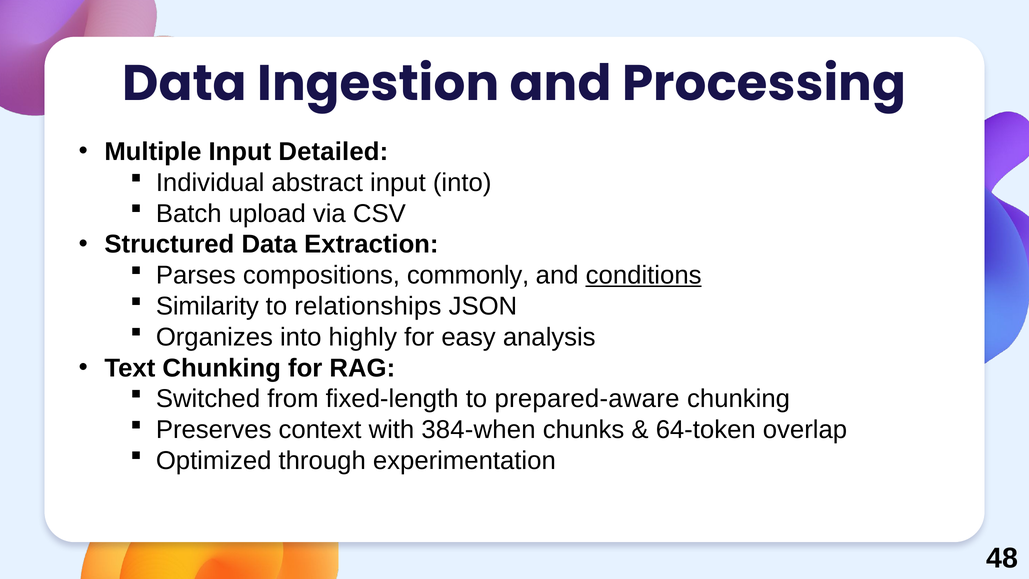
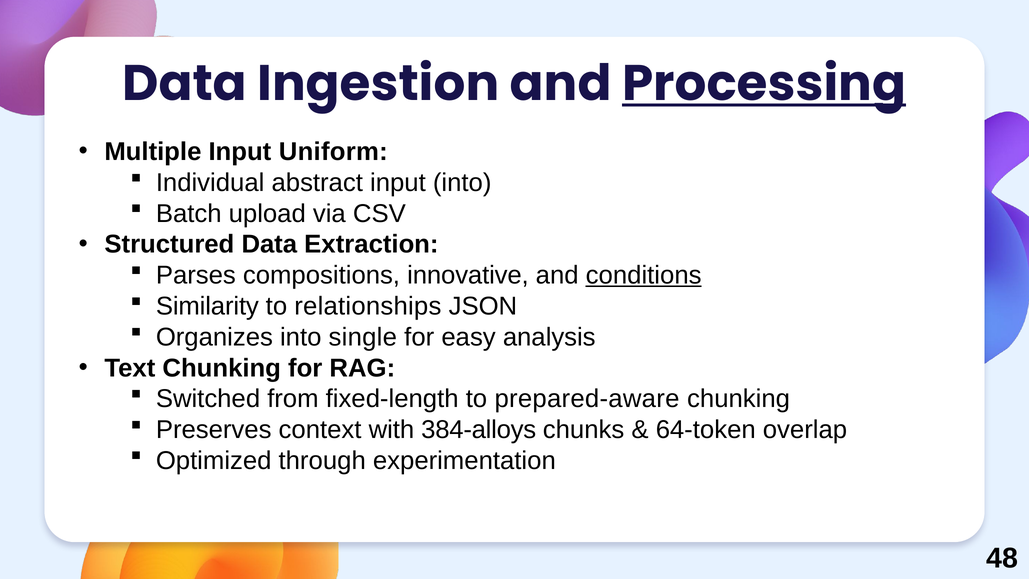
Processing underline: none -> present
Detailed: Detailed -> Uniform
commonly: commonly -> innovative
highly: highly -> single
384-when: 384-when -> 384-alloys
